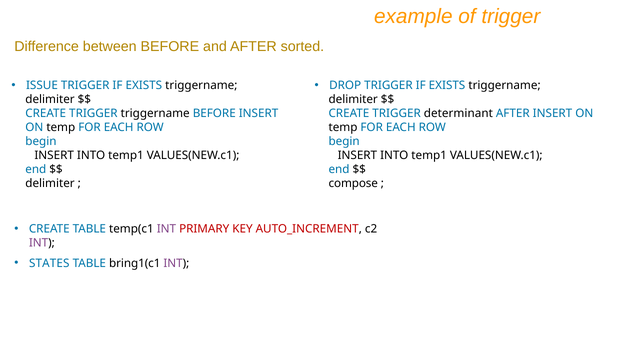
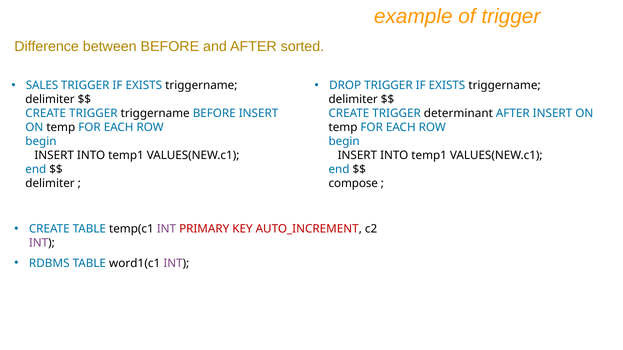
ISSUE: ISSUE -> SALES
STATES: STATES -> RDBMS
bring1(c1: bring1(c1 -> word1(c1
